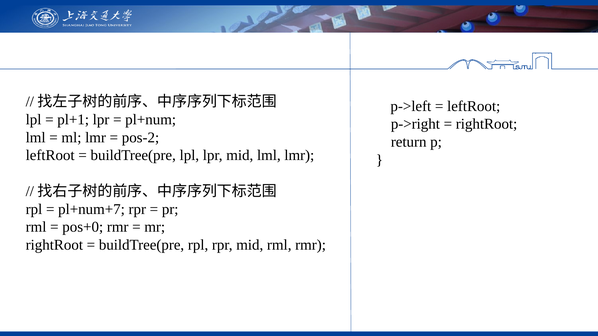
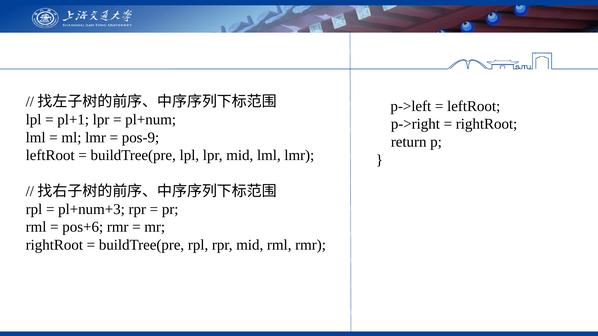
pos-2: pos-2 -> pos-9
pl+num+7: pl+num+7 -> pl+num+3
pos+0: pos+0 -> pos+6
